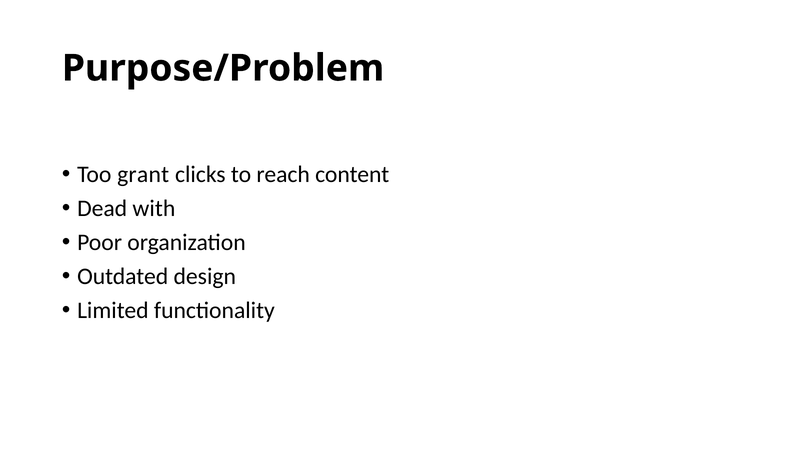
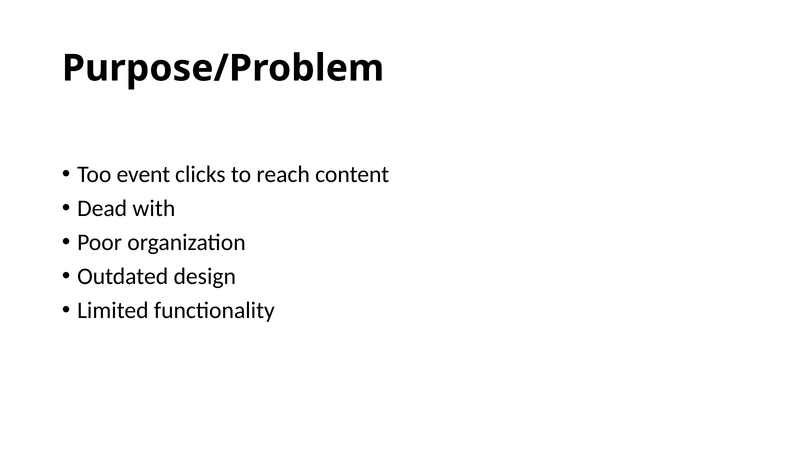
grant: grant -> event
